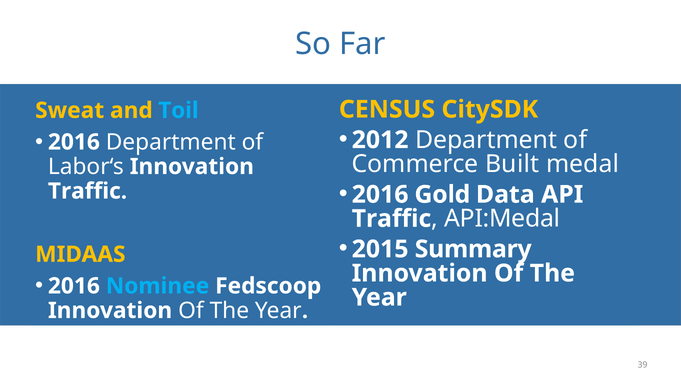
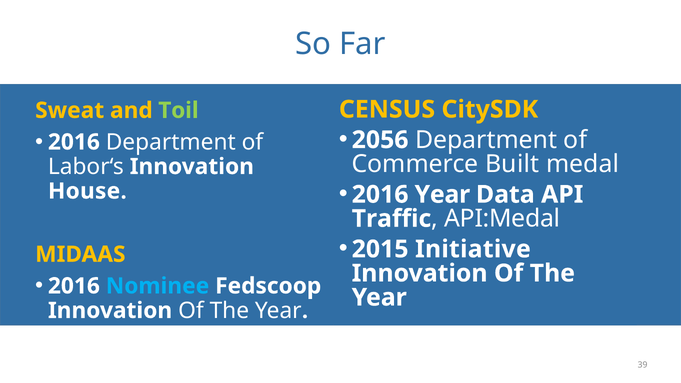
Toil colour: light blue -> light green
2012: 2012 -> 2056
2016 Gold: Gold -> Year
Traffic at (88, 191): Traffic -> House
Summary: Summary -> Initiative
